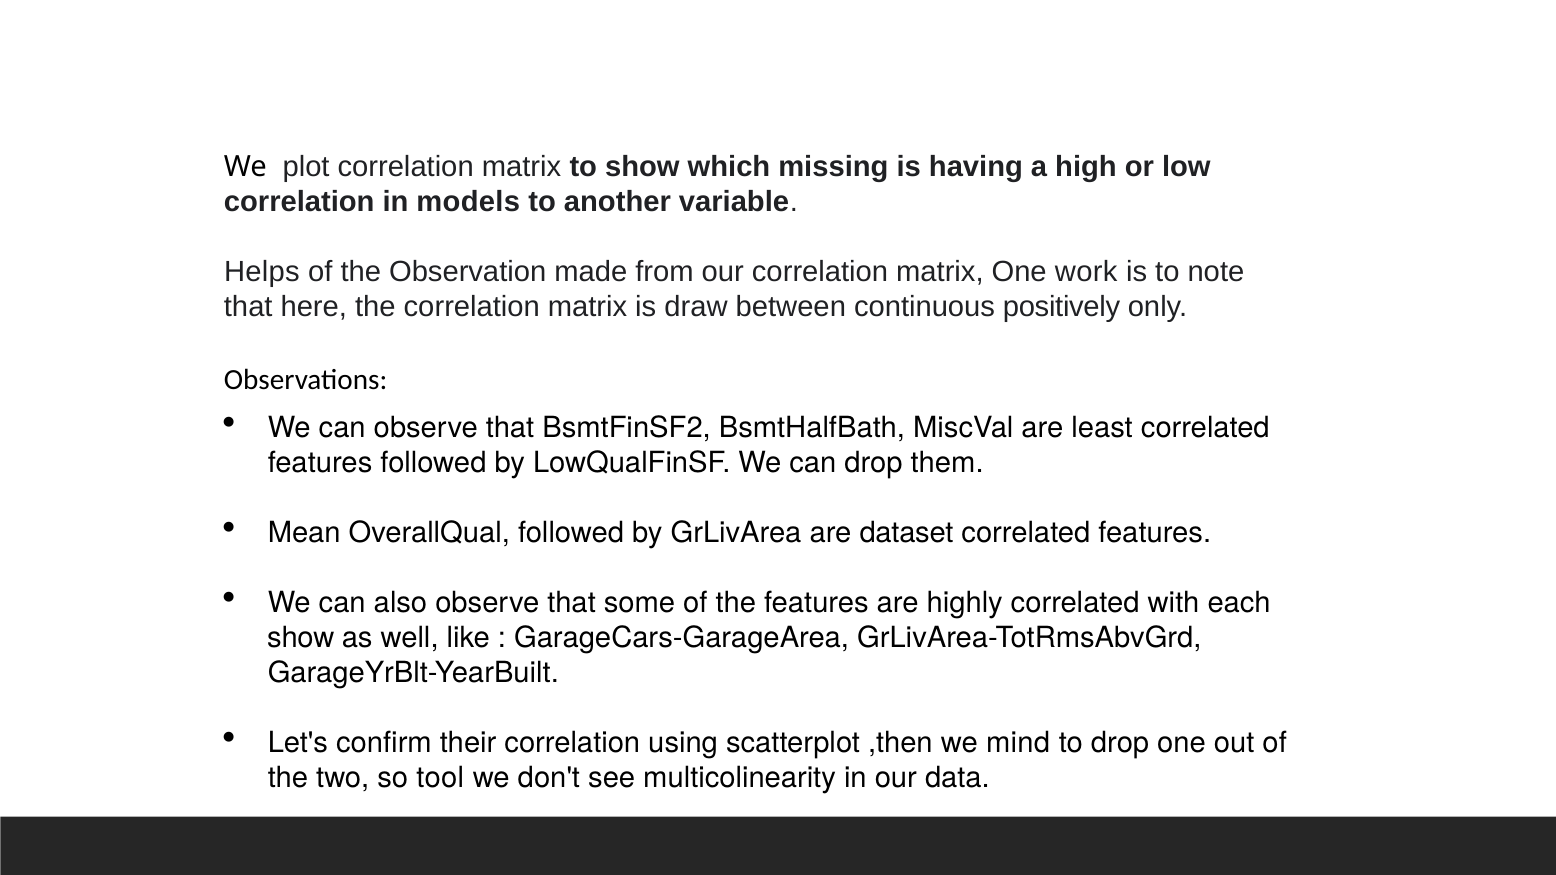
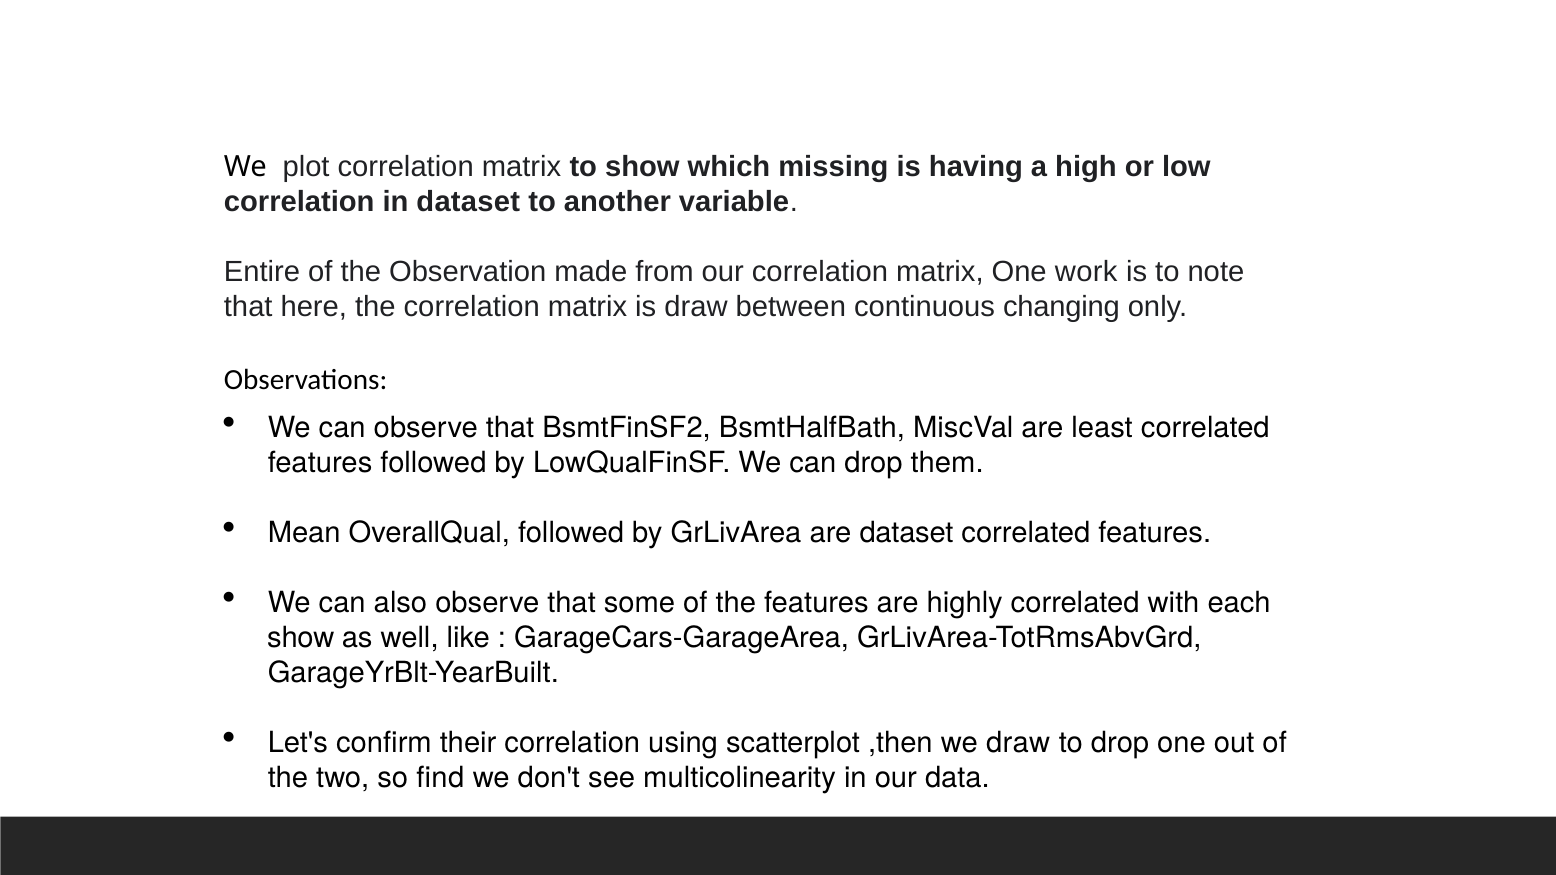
in models: models -> dataset
Helps: Helps -> Entire
positively: positively -> changing
we mind: mind -> draw
tool: tool -> find
